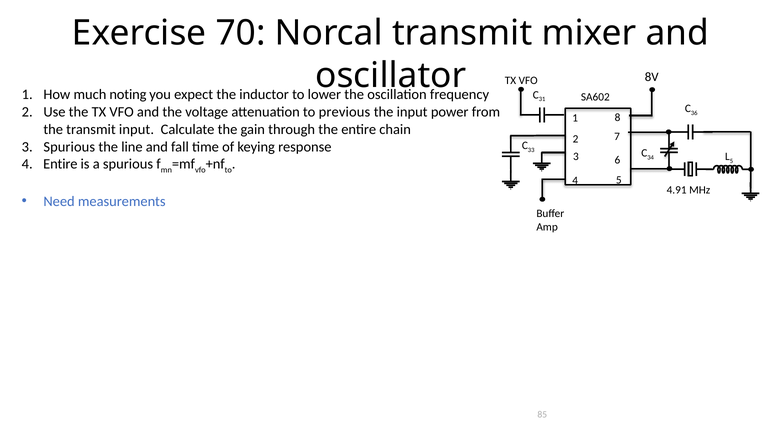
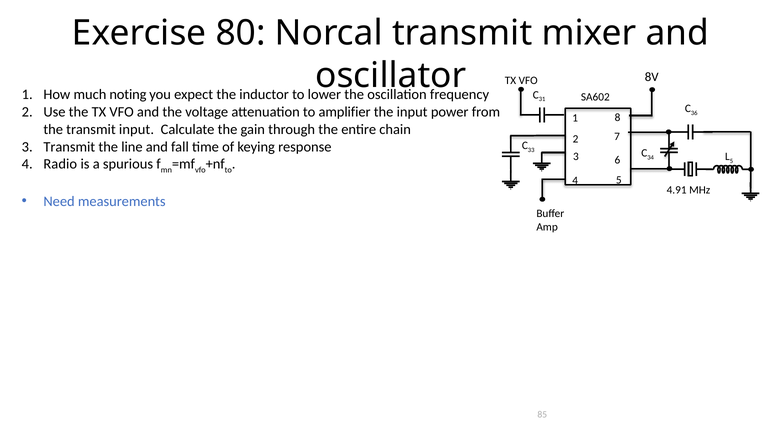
70: 70 -> 80
previous: previous -> amplifier
3 Spurious: Spurious -> Transmit
4 Entire: Entire -> Radio
